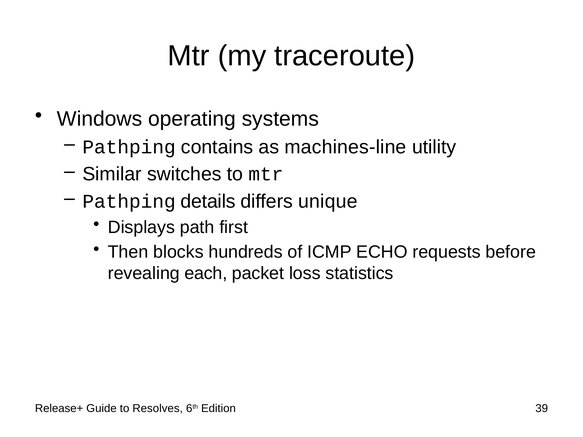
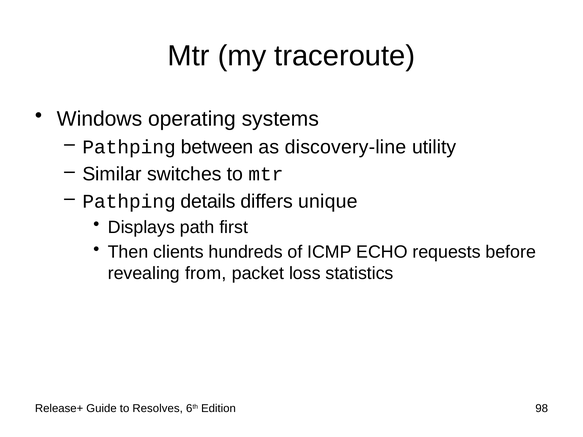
contains: contains -> between
machines-line: machines-line -> discovery-line
blocks: blocks -> clients
each: each -> from
39: 39 -> 98
